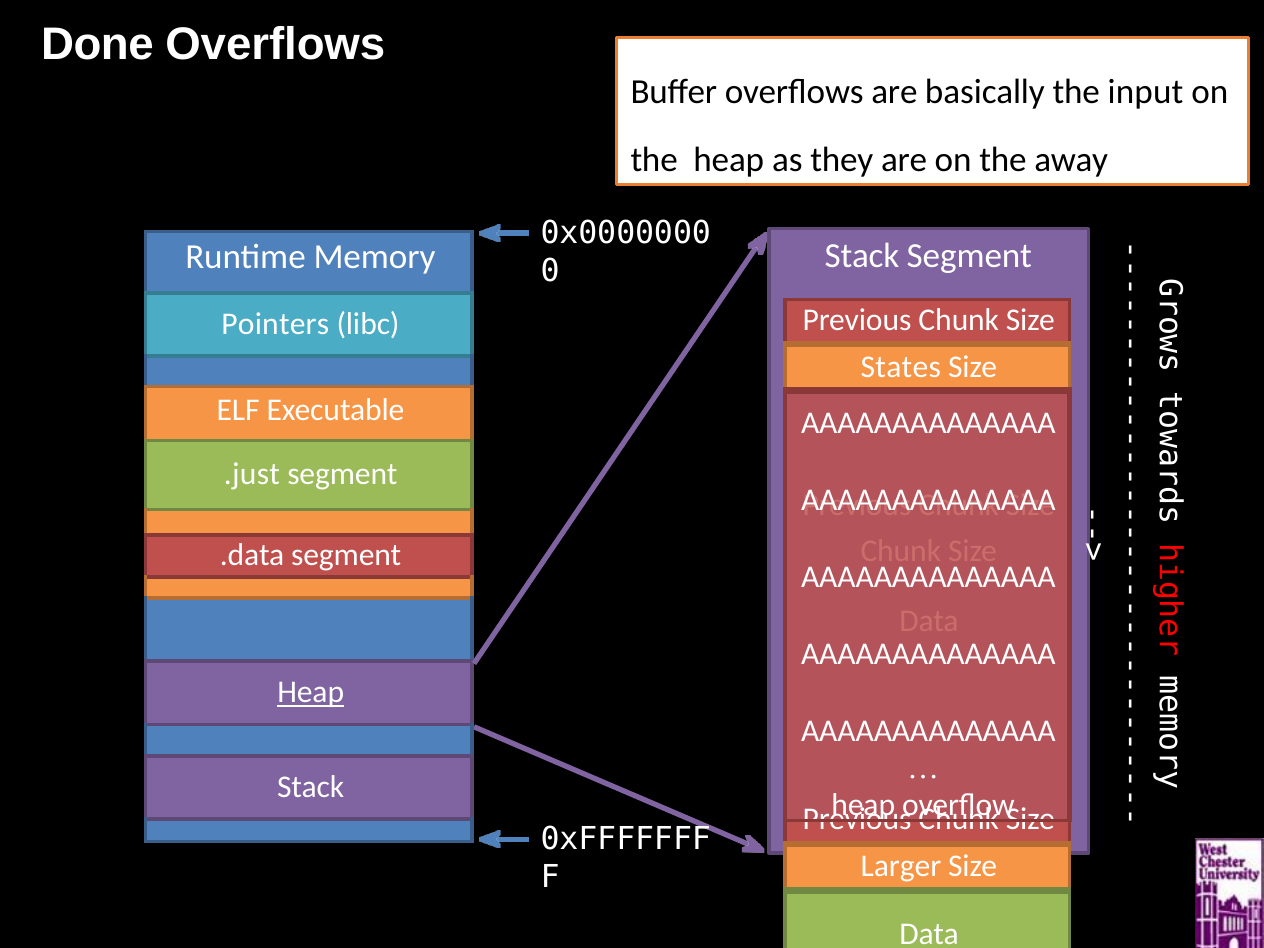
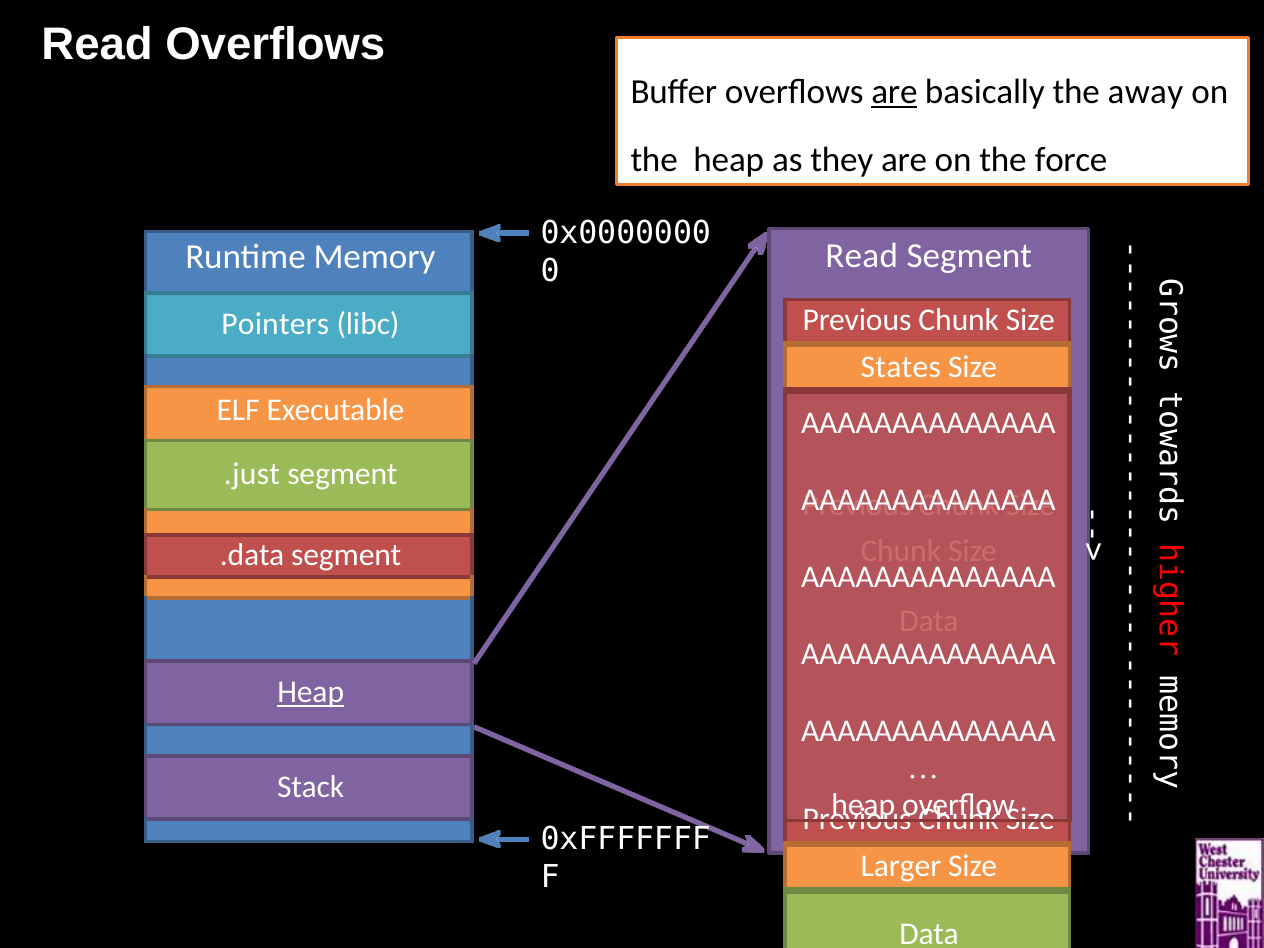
Done at (97, 45): Done -> Read
are at (894, 92) underline: none -> present
input: input -> away
away: away -> force
Stack at (862, 256): Stack -> Read
